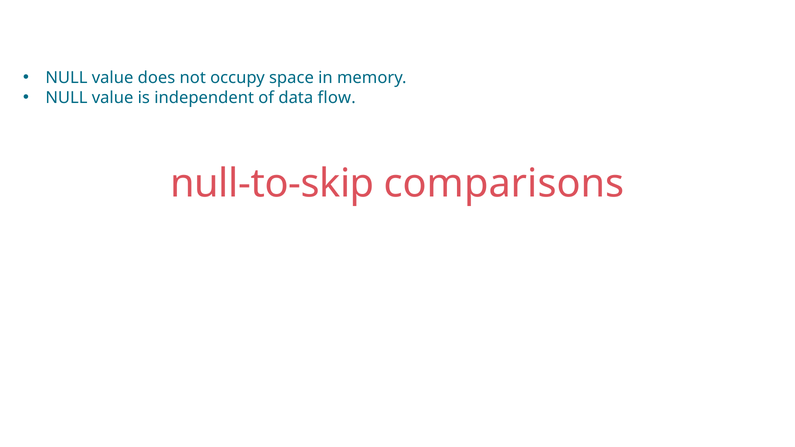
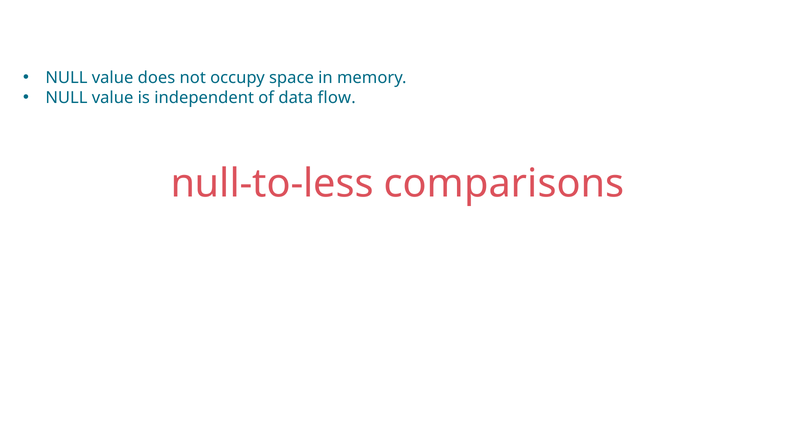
null-to-skip: null-to-skip -> null-to-less
